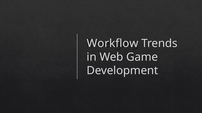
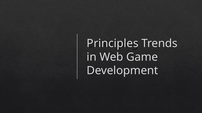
Workflow: Workflow -> Principles
